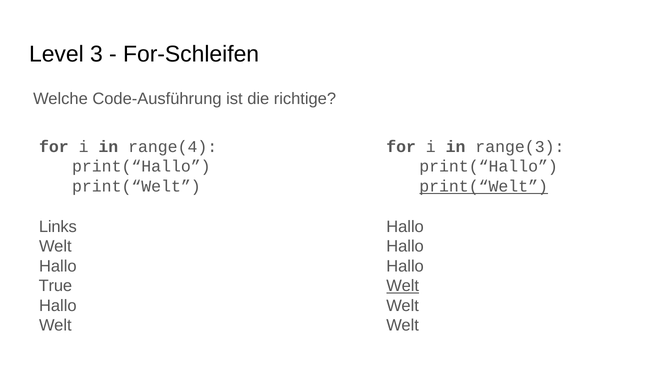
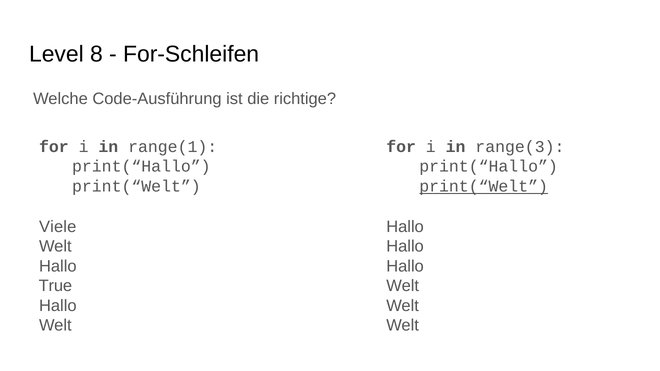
3: 3 -> 8
range(4: range(4 -> range(1
Links: Links -> Viele
Welt at (403, 286) underline: present -> none
